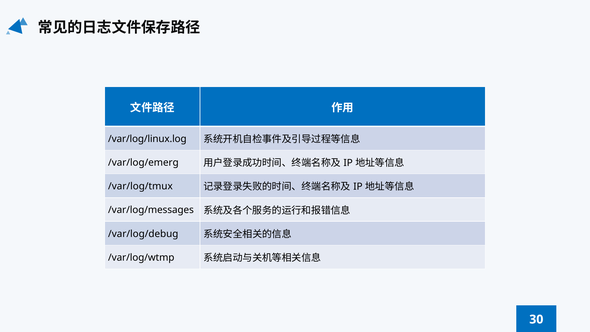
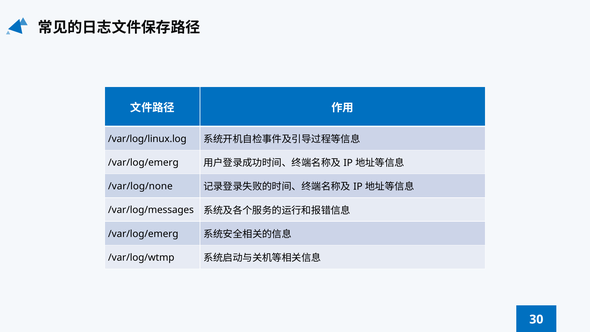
/var/log/tmux: /var/log/tmux -> /var/log/none
/var/log/debug at (143, 234): /var/log/debug -> /var/log/emerg
